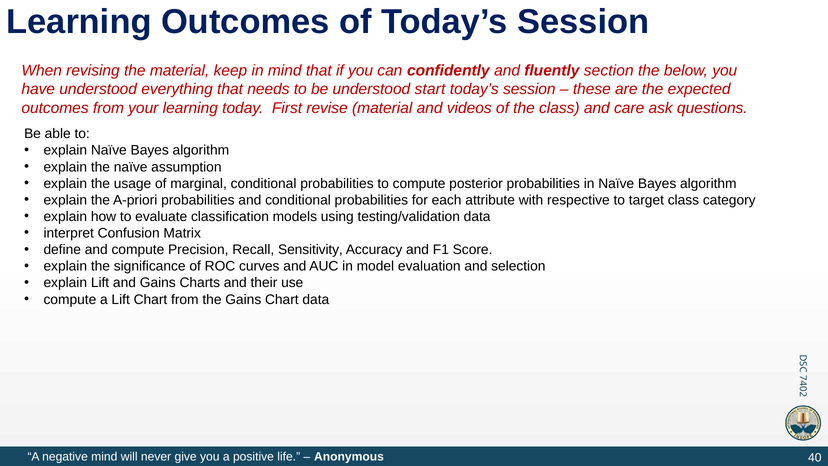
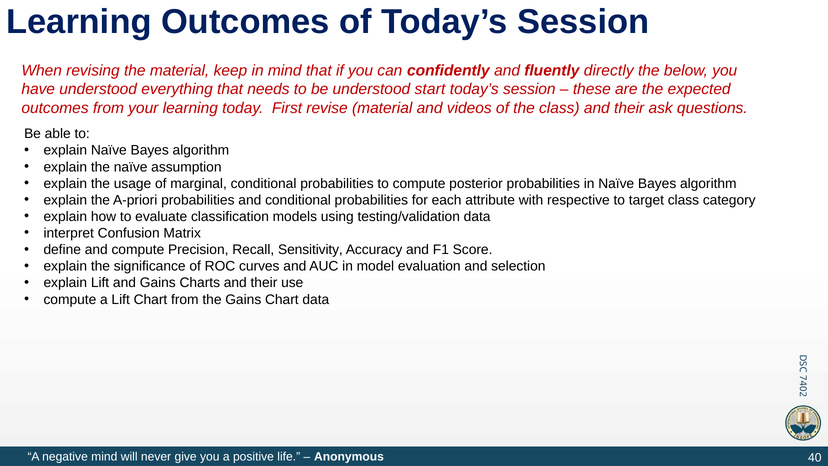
section: section -> directly
class and care: care -> their
